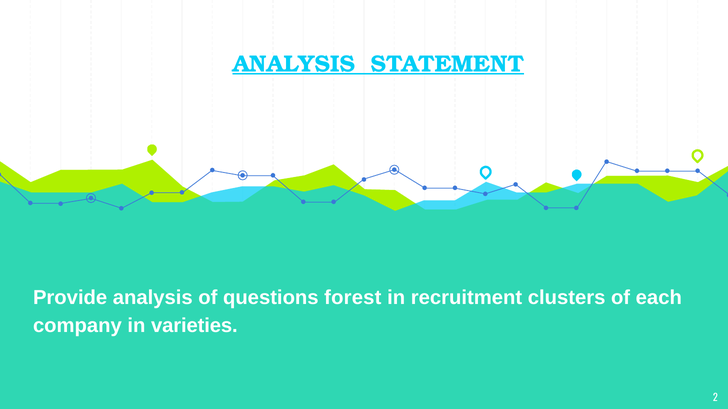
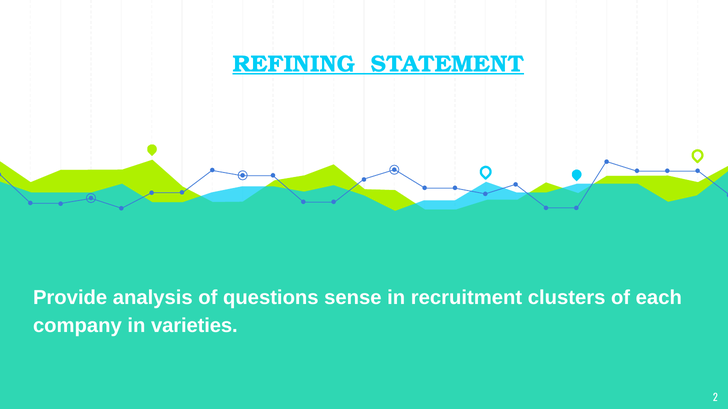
ANALYSIS at (294, 64): ANALYSIS -> REFINING
forest: forest -> sense
